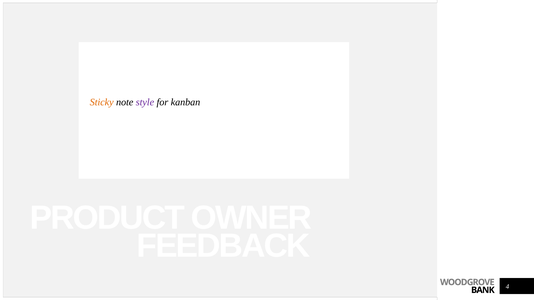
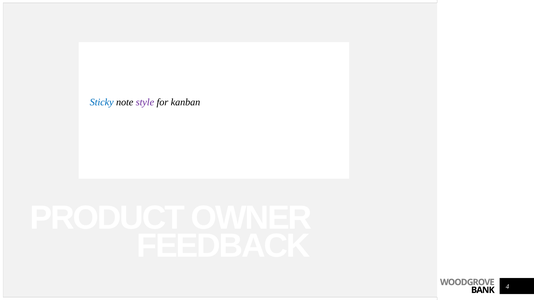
Sticky colour: orange -> blue
